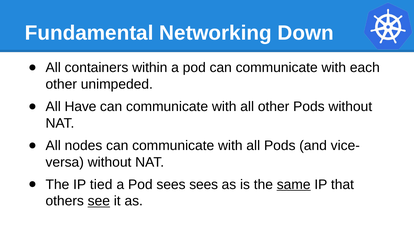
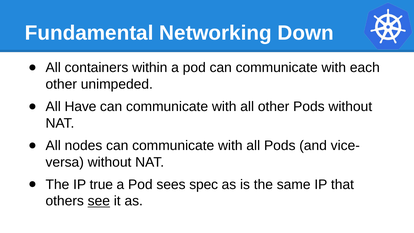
tied: tied -> true
sees sees: sees -> spec
same underline: present -> none
